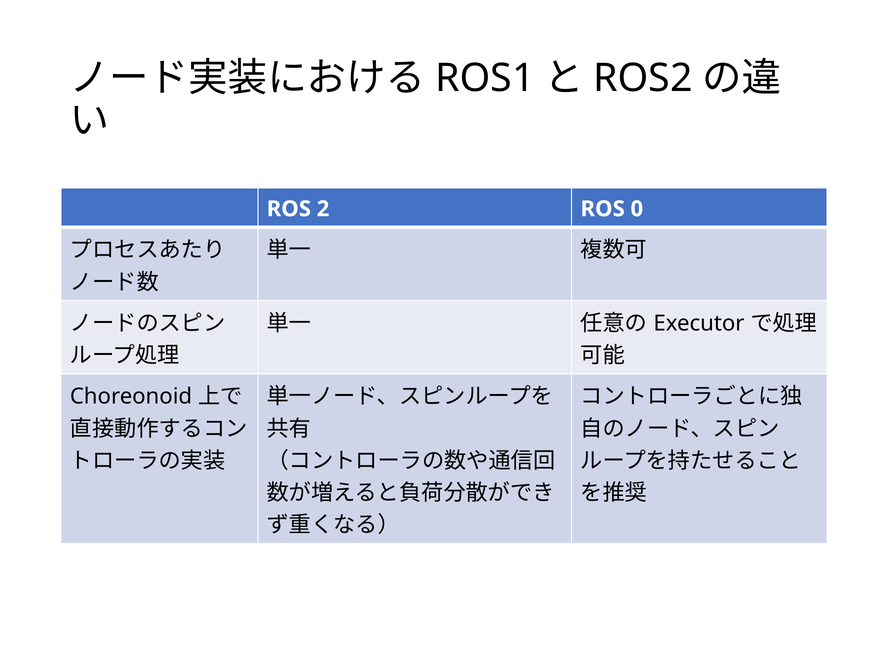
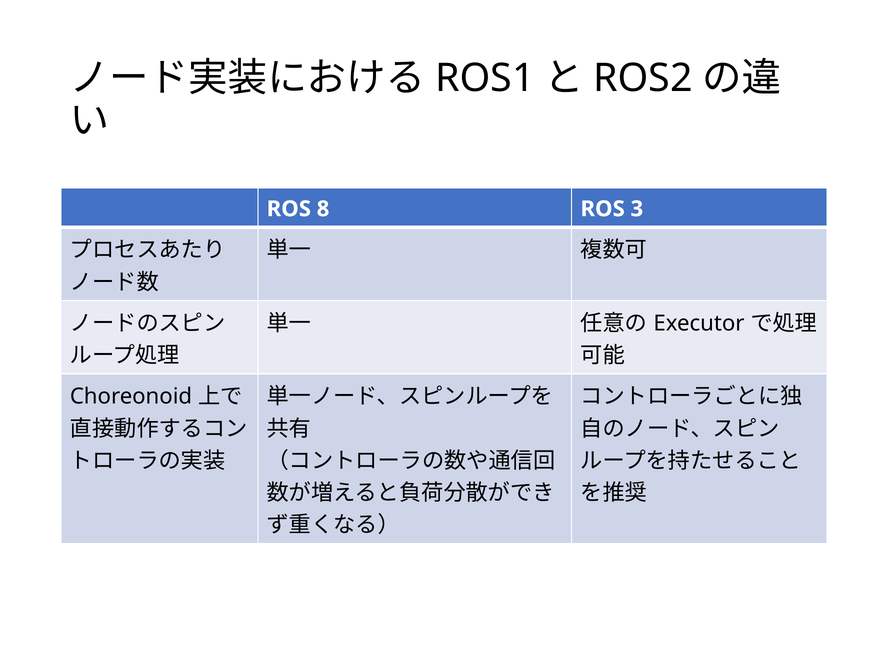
2: 2 -> 8
0: 0 -> 3
